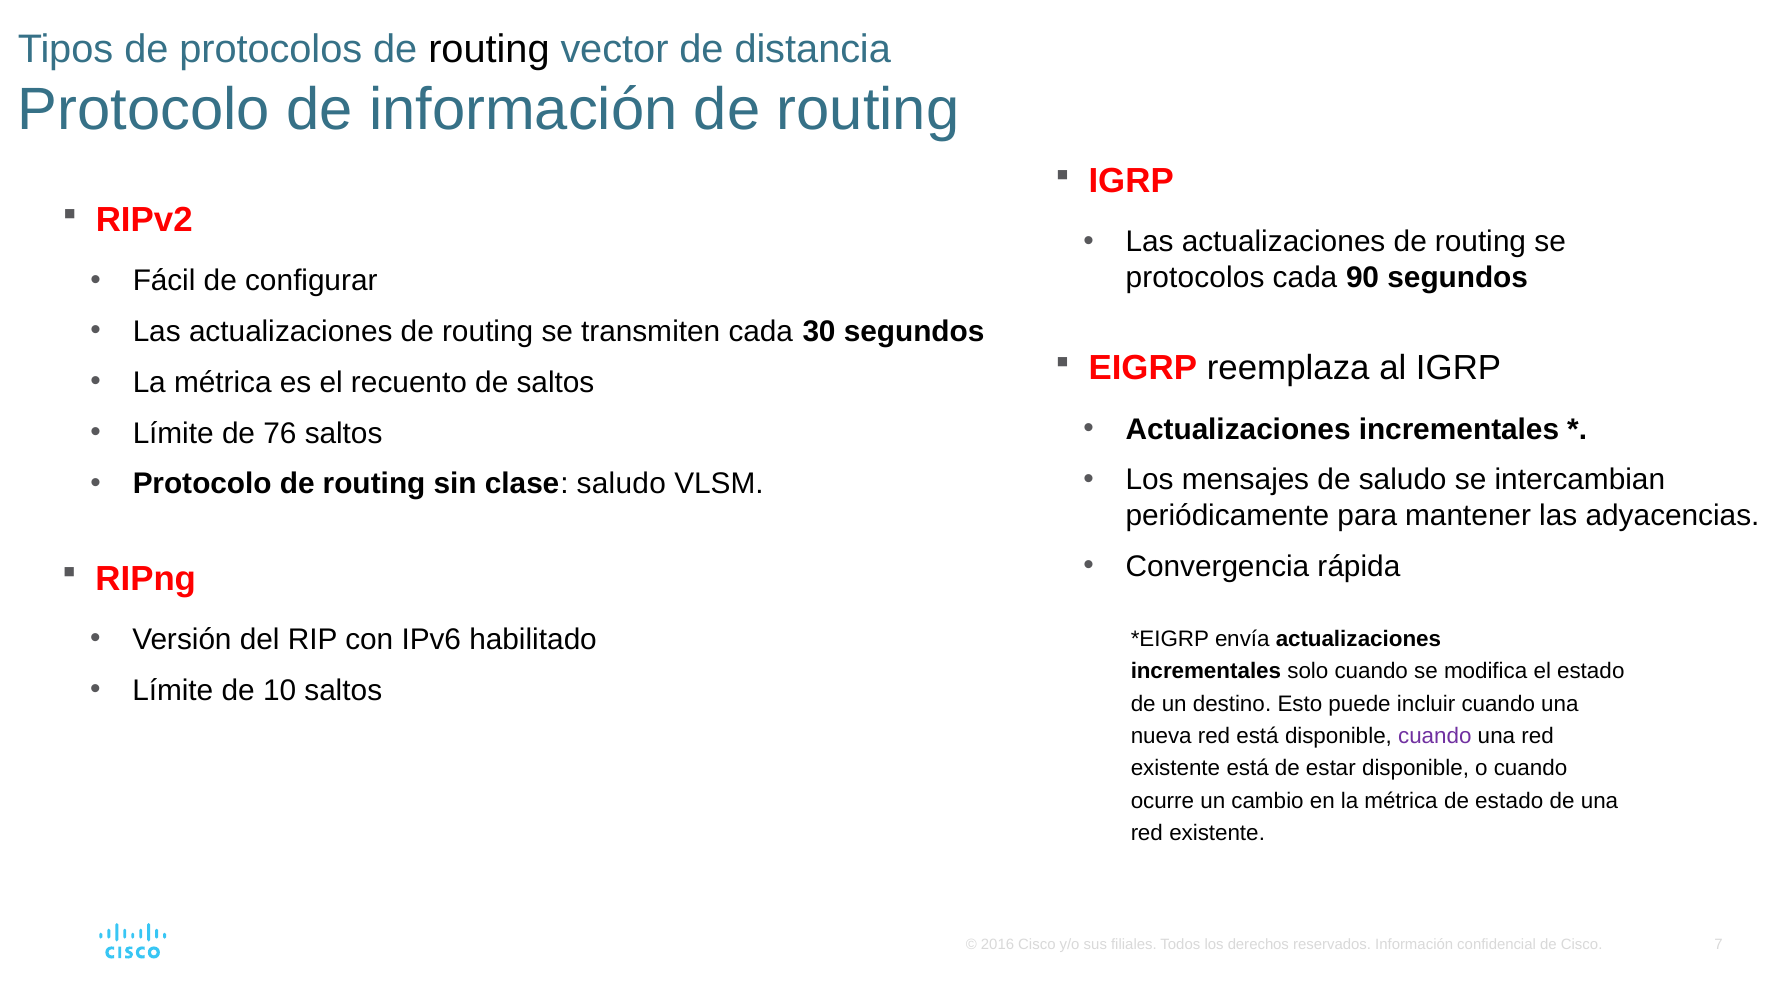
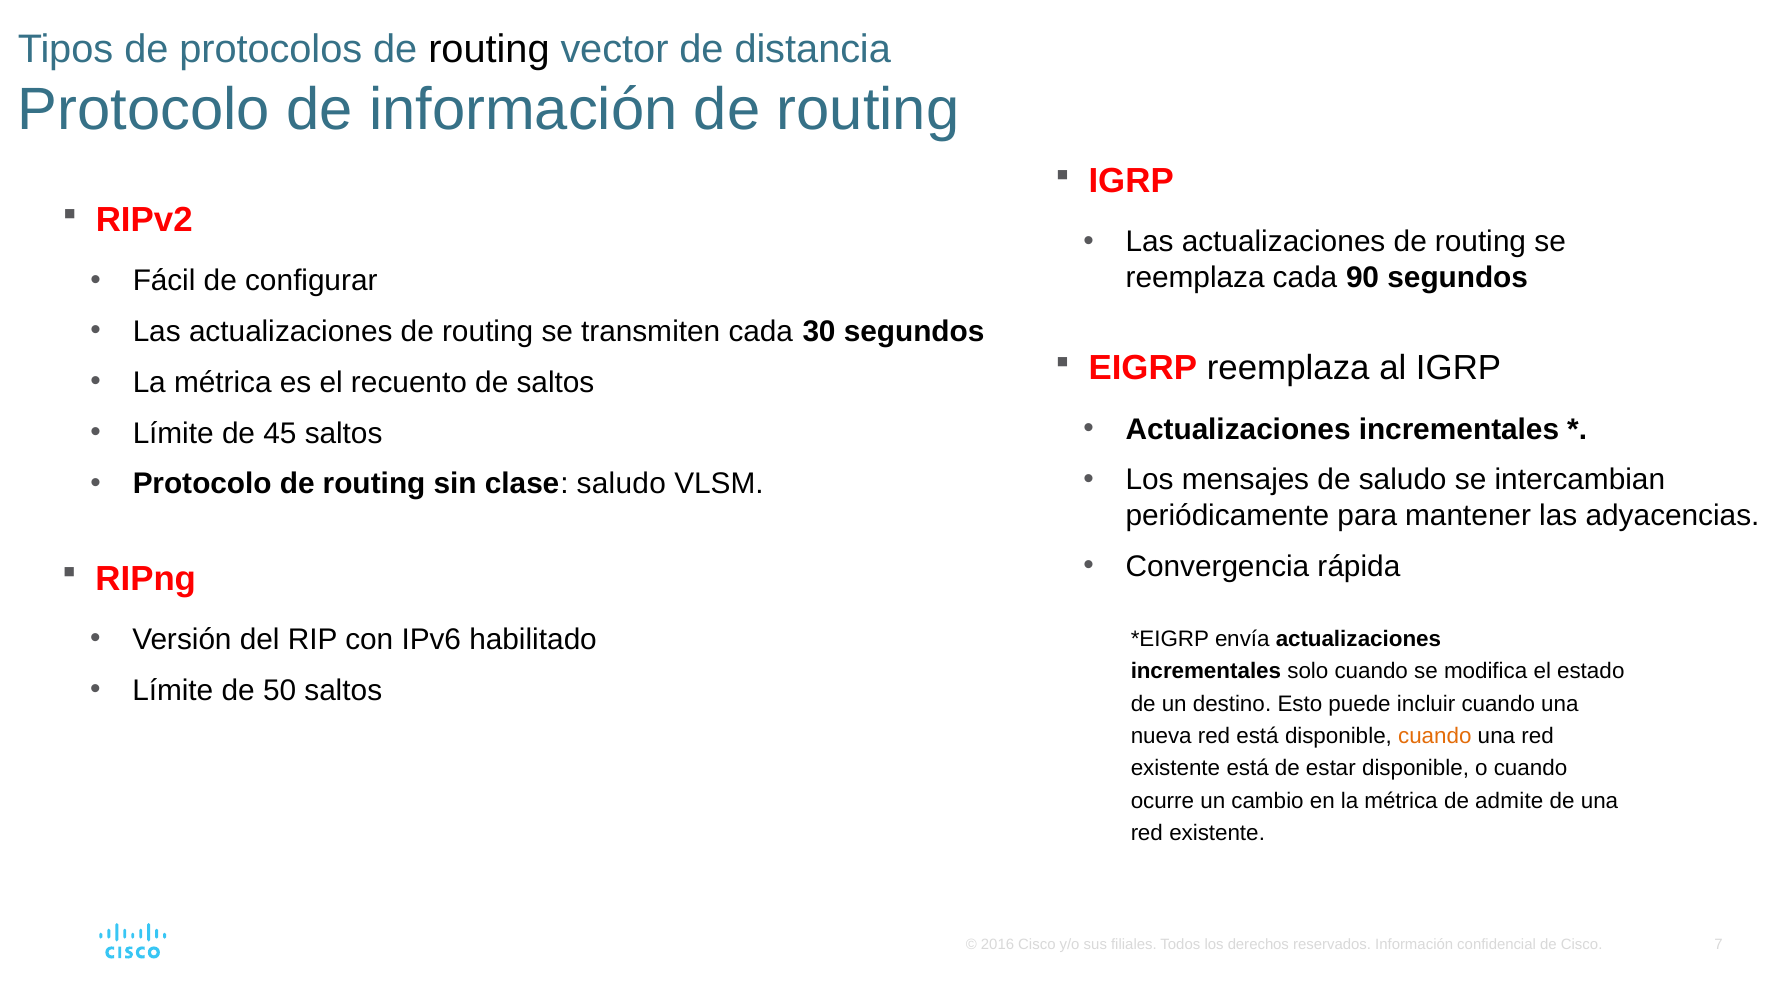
protocolos at (1195, 278): protocolos -> reemplaza
76: 76 -> 45
10: 10 -> 50
cuando at (1435, 736) colour: purple -> orange
de estado: estado -> admite
